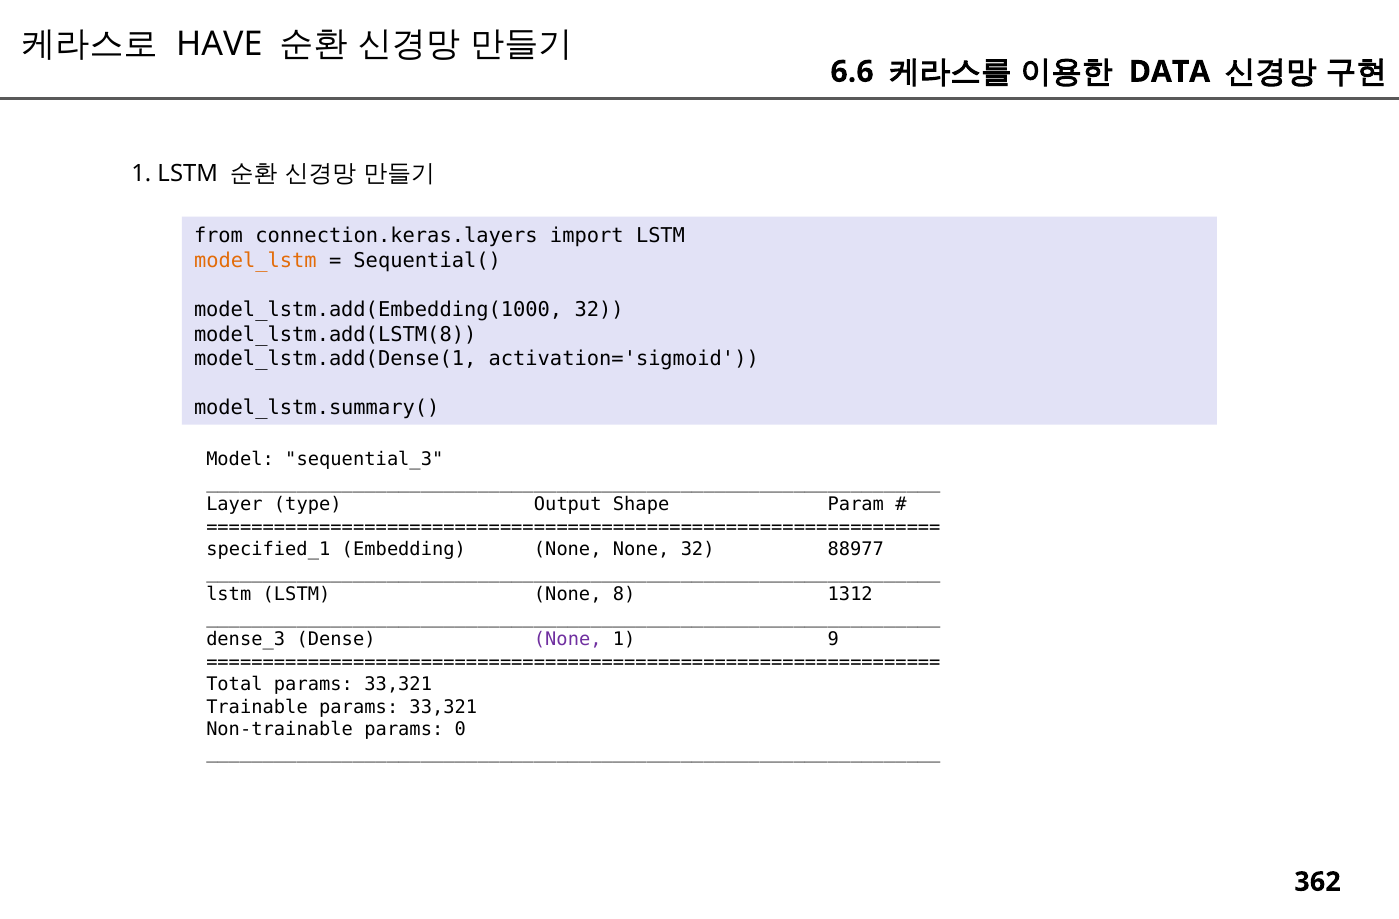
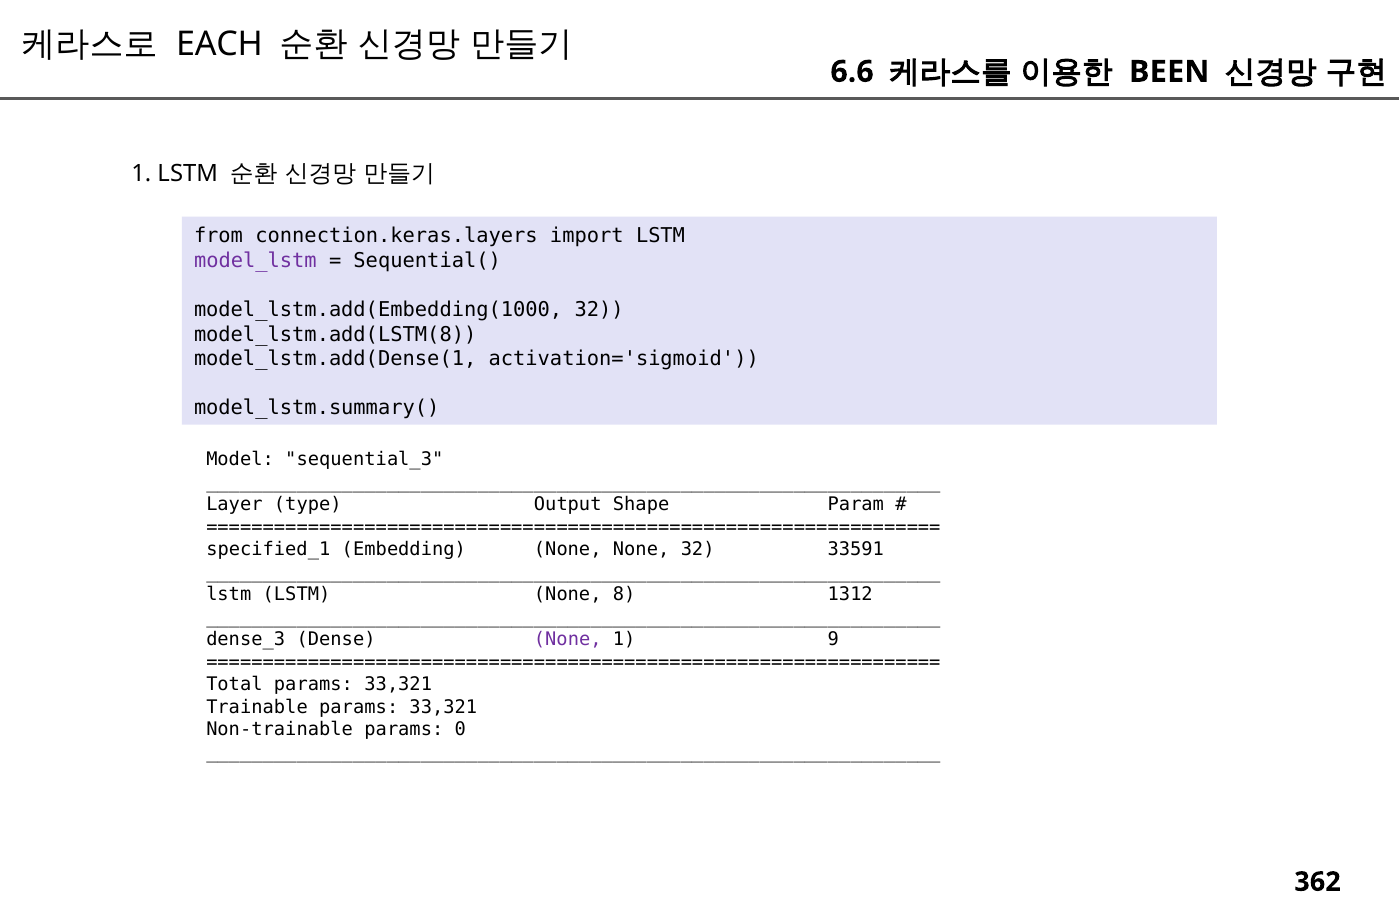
HAVE: HAVE -> EACH
DATA: DATA -> BEEN
model_lstm colour: orange -> purple
88977: 88977 -> 33591
